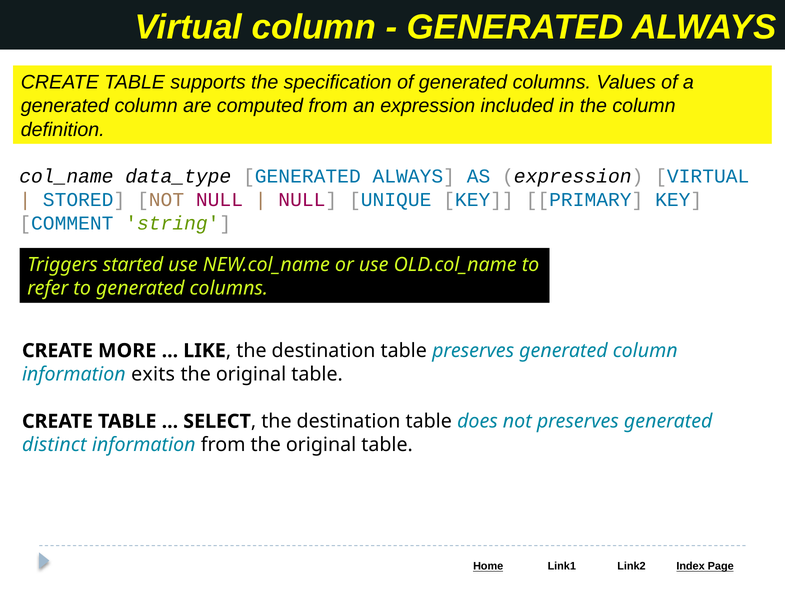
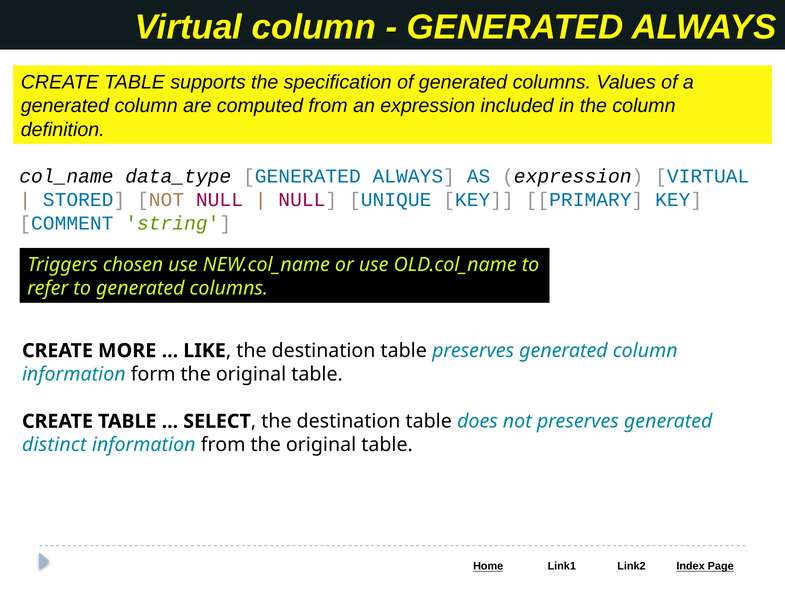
started: started -> chosen
exits: exits -> form
